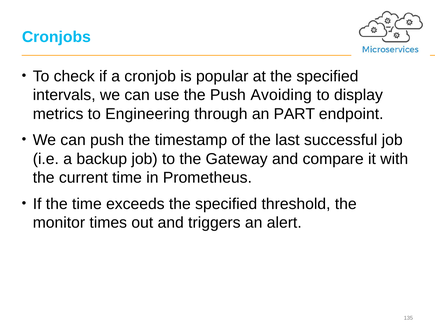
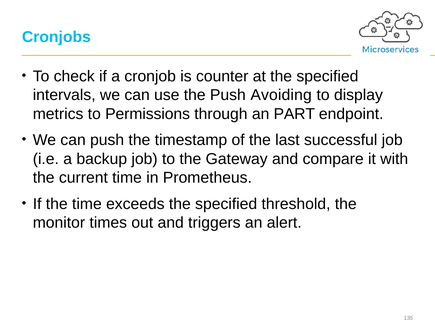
popular: popular -> counter
Engineering: Engineering -> Permissions
